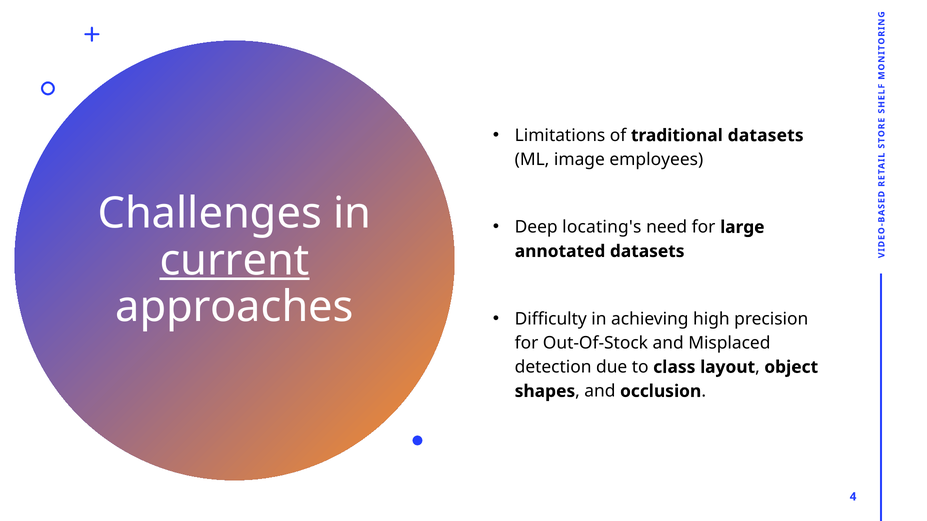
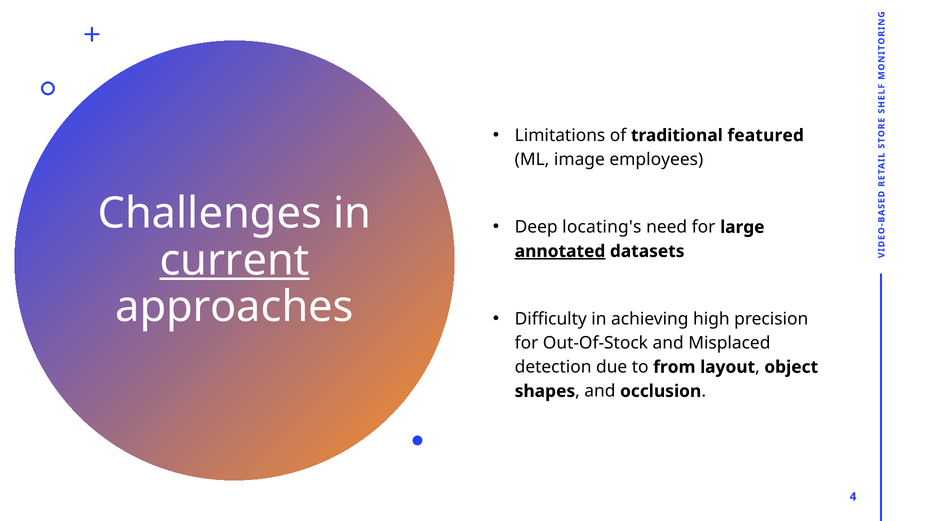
traditional datasets: datasets -> featured
annotated underline: none -> present
class: class -> from
